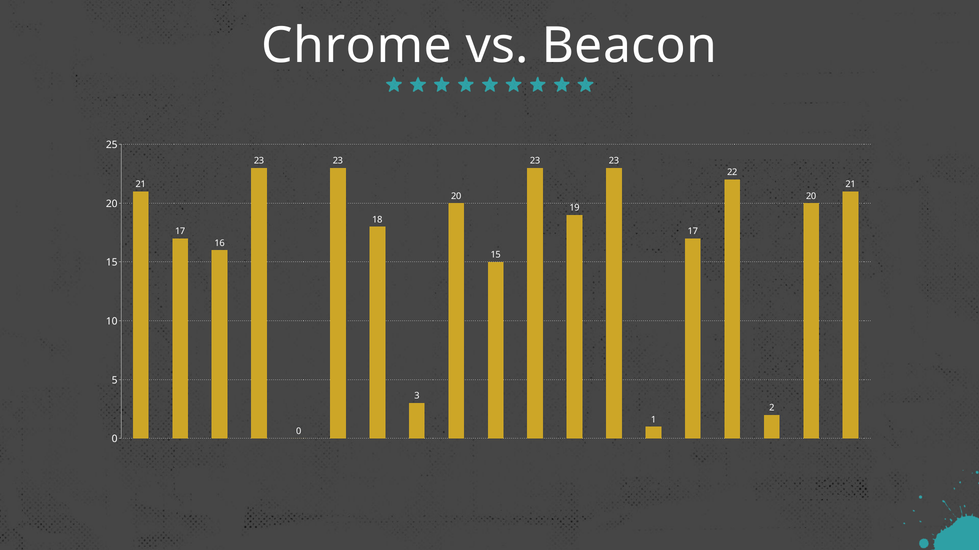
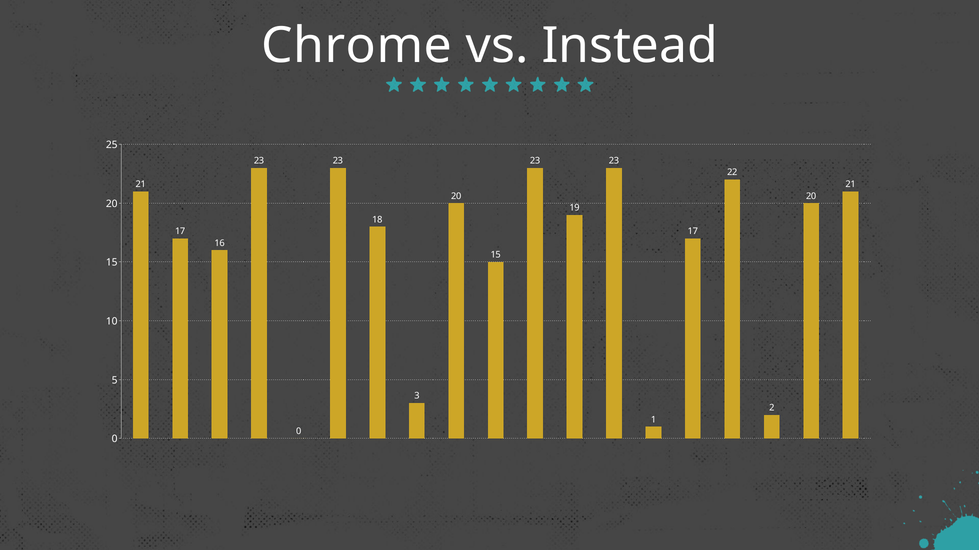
Beacon: Beacon -> Instead
